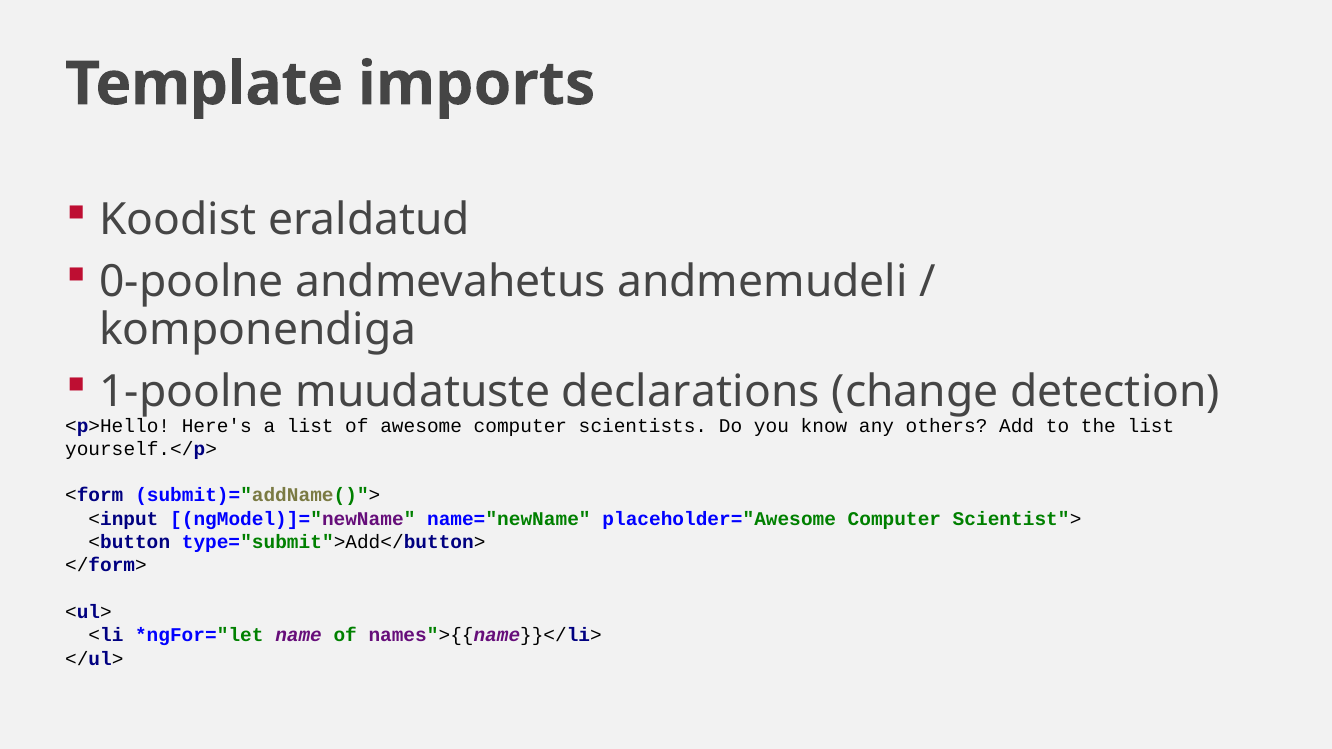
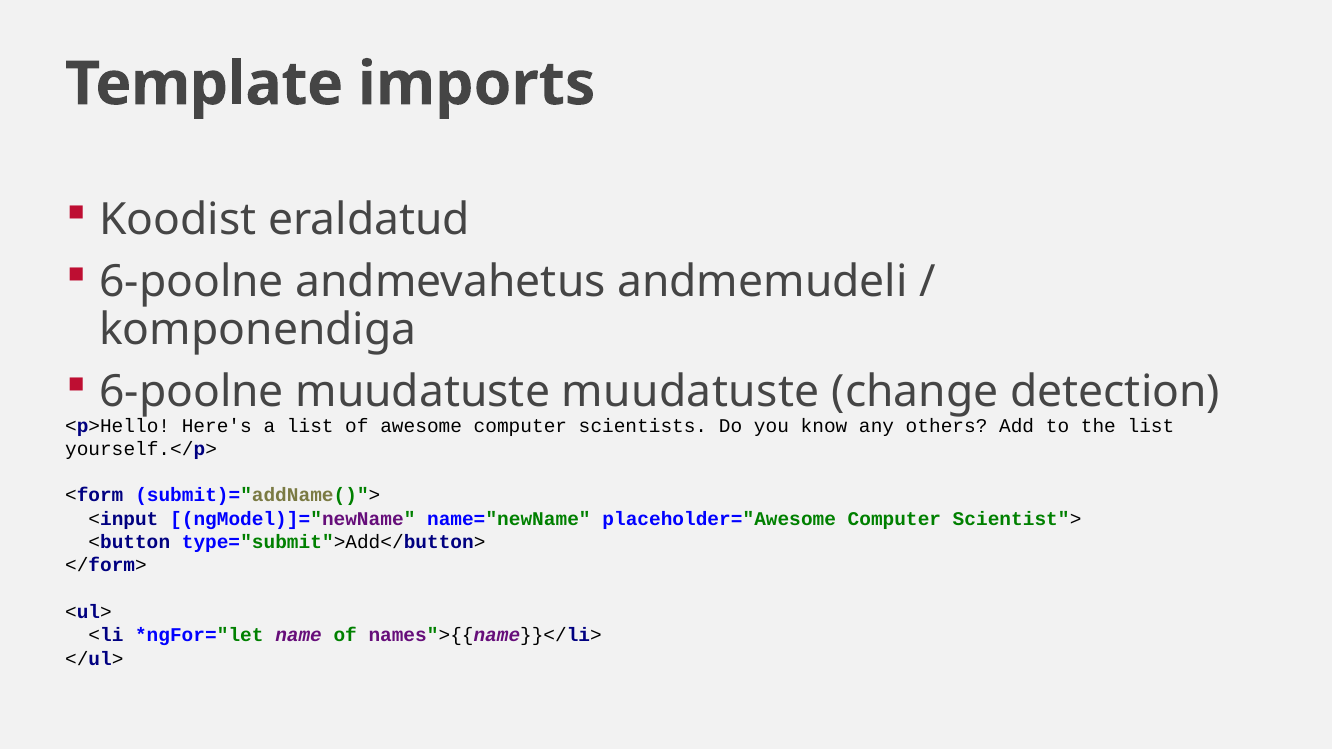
0-poolne at (192, 282): 0-poolne -> 6-poolne
1-poolne at (192, 392): 1-poolne -> 6-poolne
muudatuste declarations: declarations -> muudatuste
